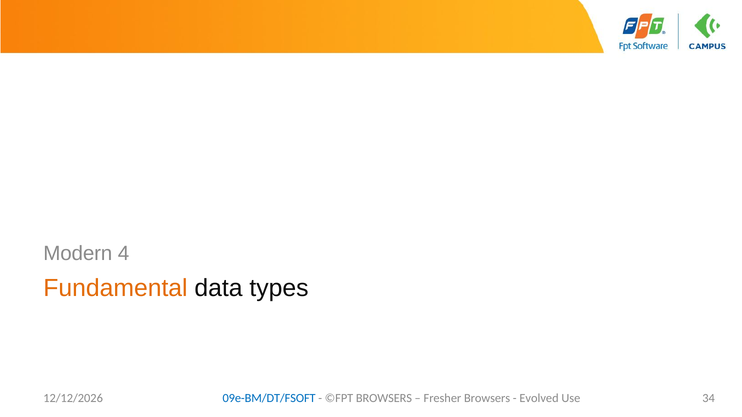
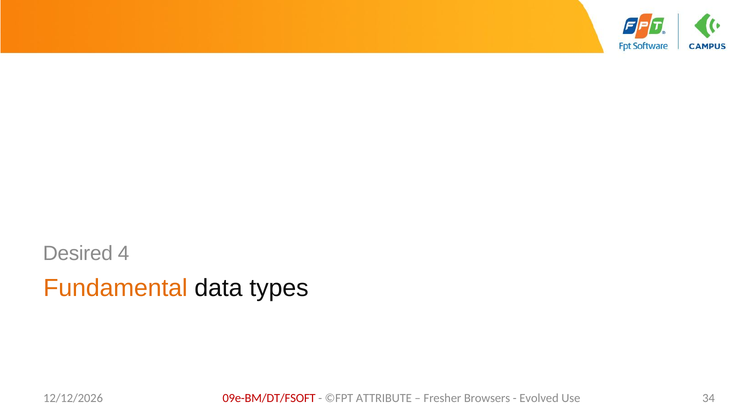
Modern: Modern -> Desired
09e-BM/DT/FSOFT colour: blue -> red
©FPT BROWSERS: BROWSERS -> ATTRIBUTE
